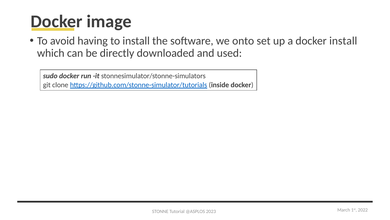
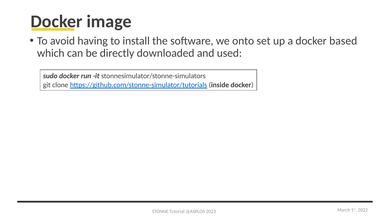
docker install: install -> based
